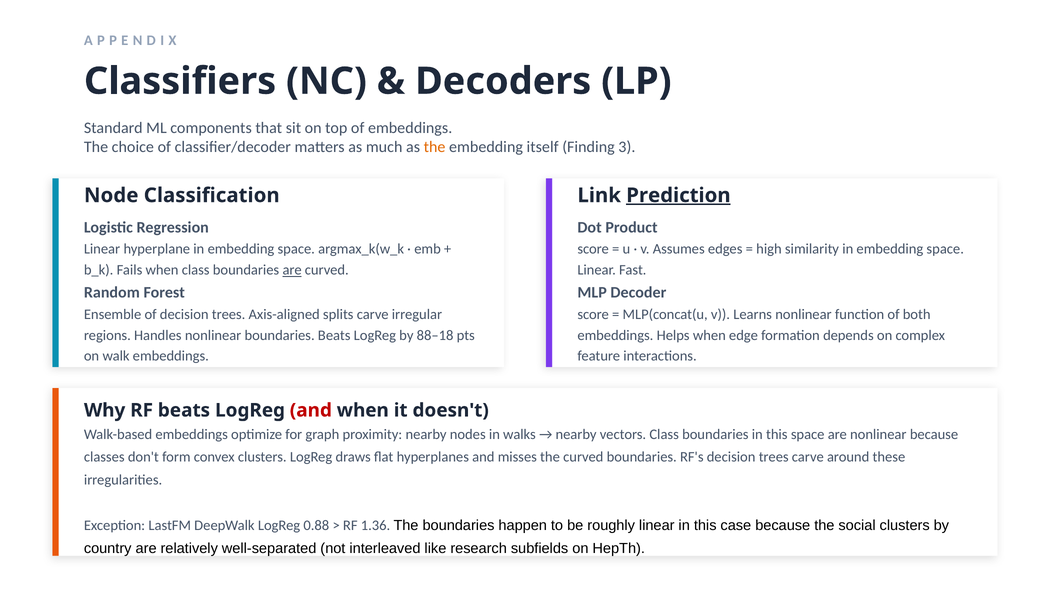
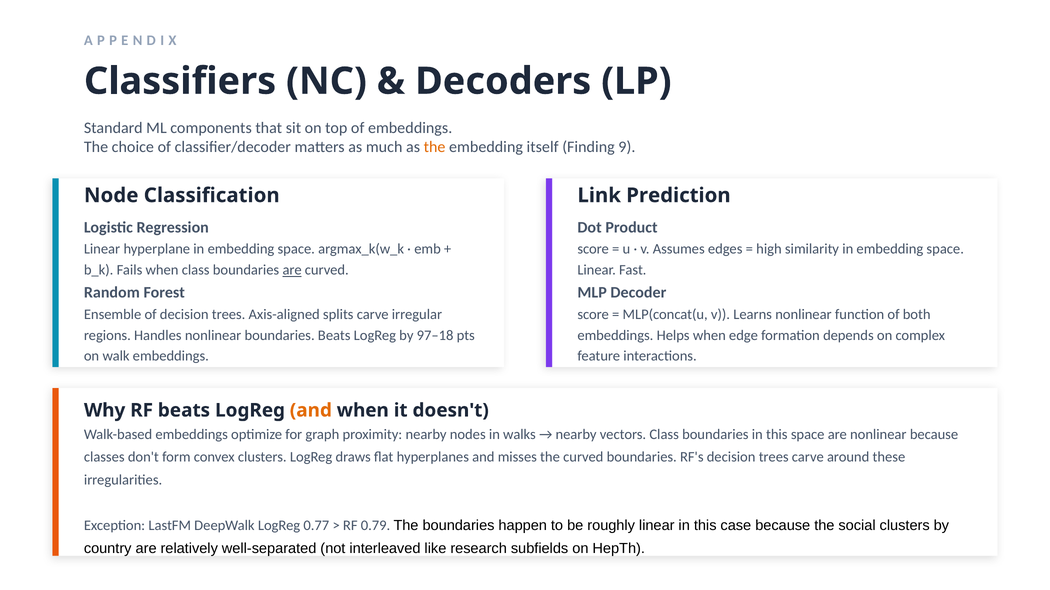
3: 3 -> 9
Prediction underline: present -> none
88–18: 88–18 -> 97–18
and at (311, 411) colour: red -> orange
0.88: 0.88 -> 0.77
1.36: 1.36 -> 0.79
